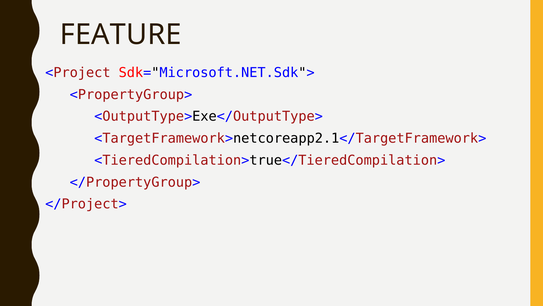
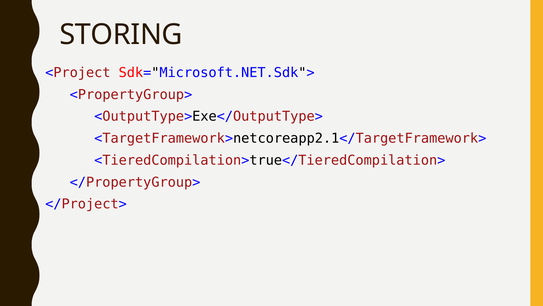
FEATURE: FEATURE -> STORING
